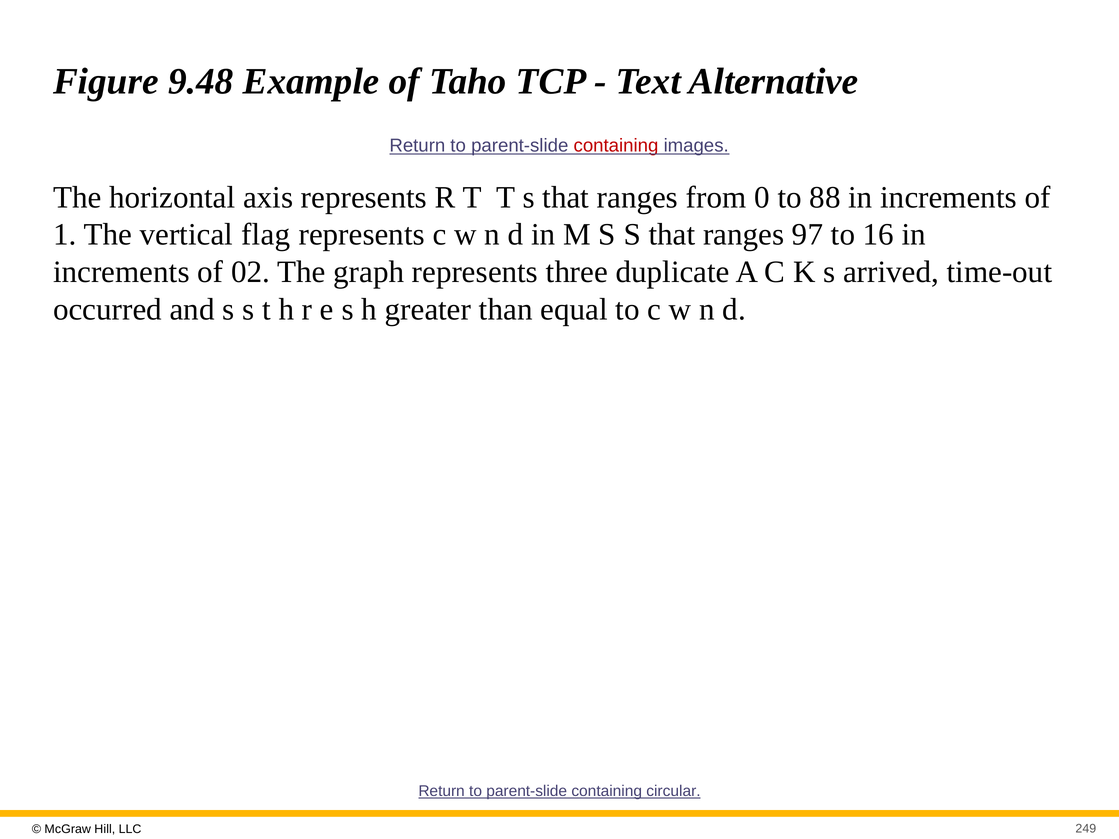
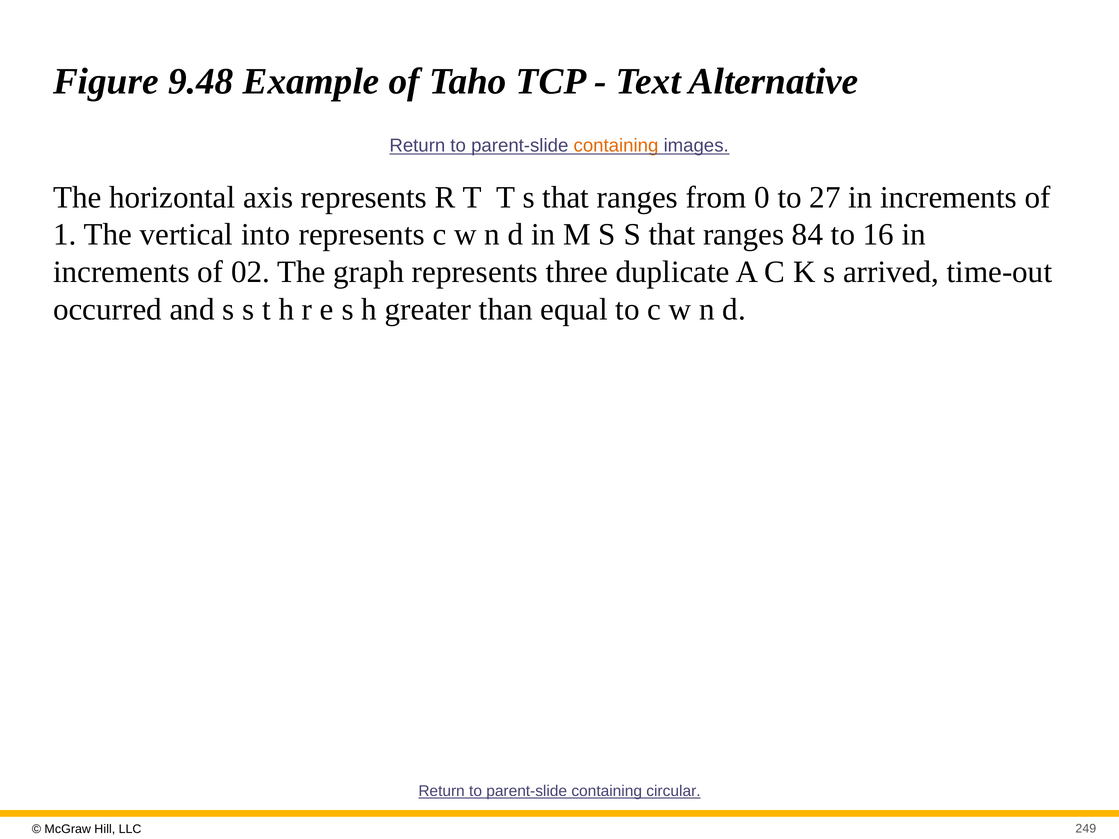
containing at (616, 146) colour: red -> orange
88: 88 -> 27
flag: flag -> into
97: 97 -> 84
